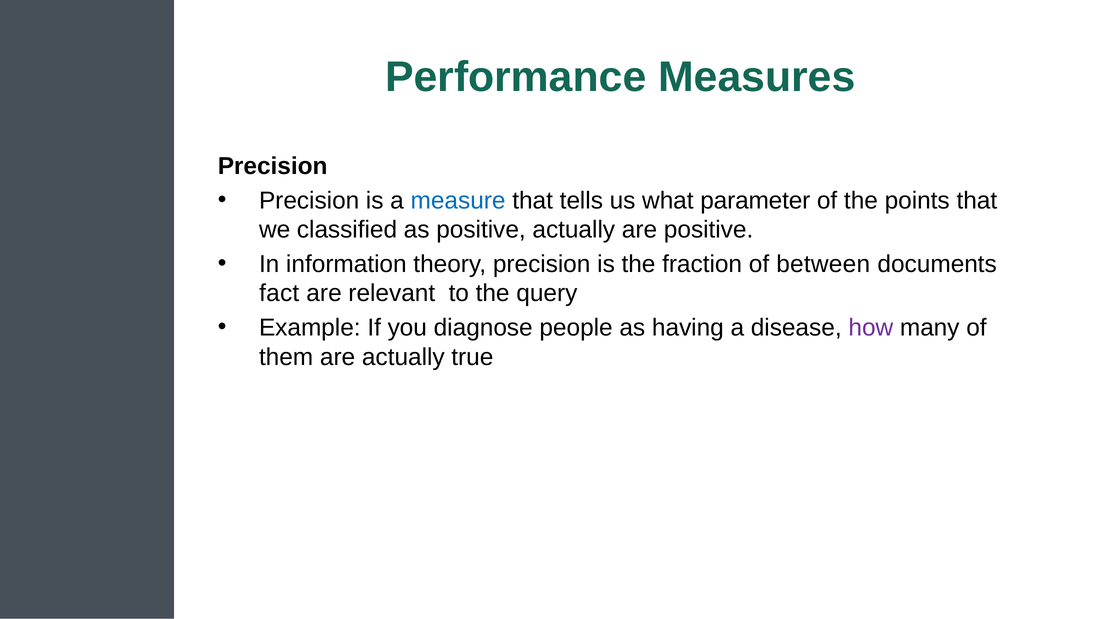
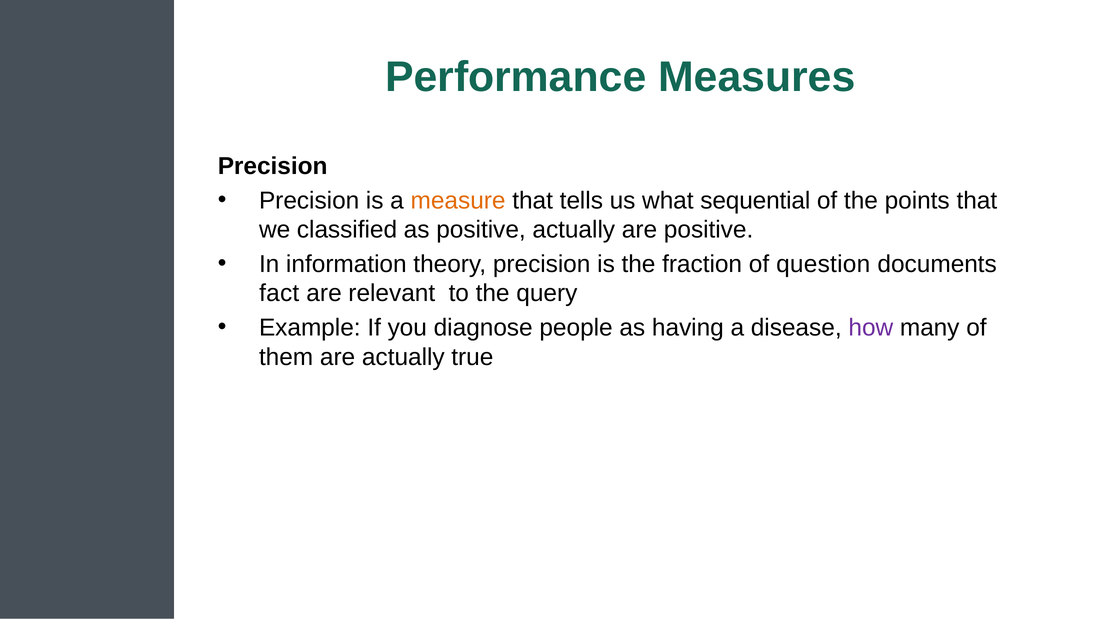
measure colour: blue -> orange
parameter: parameter -> sequential
between: between -> question
